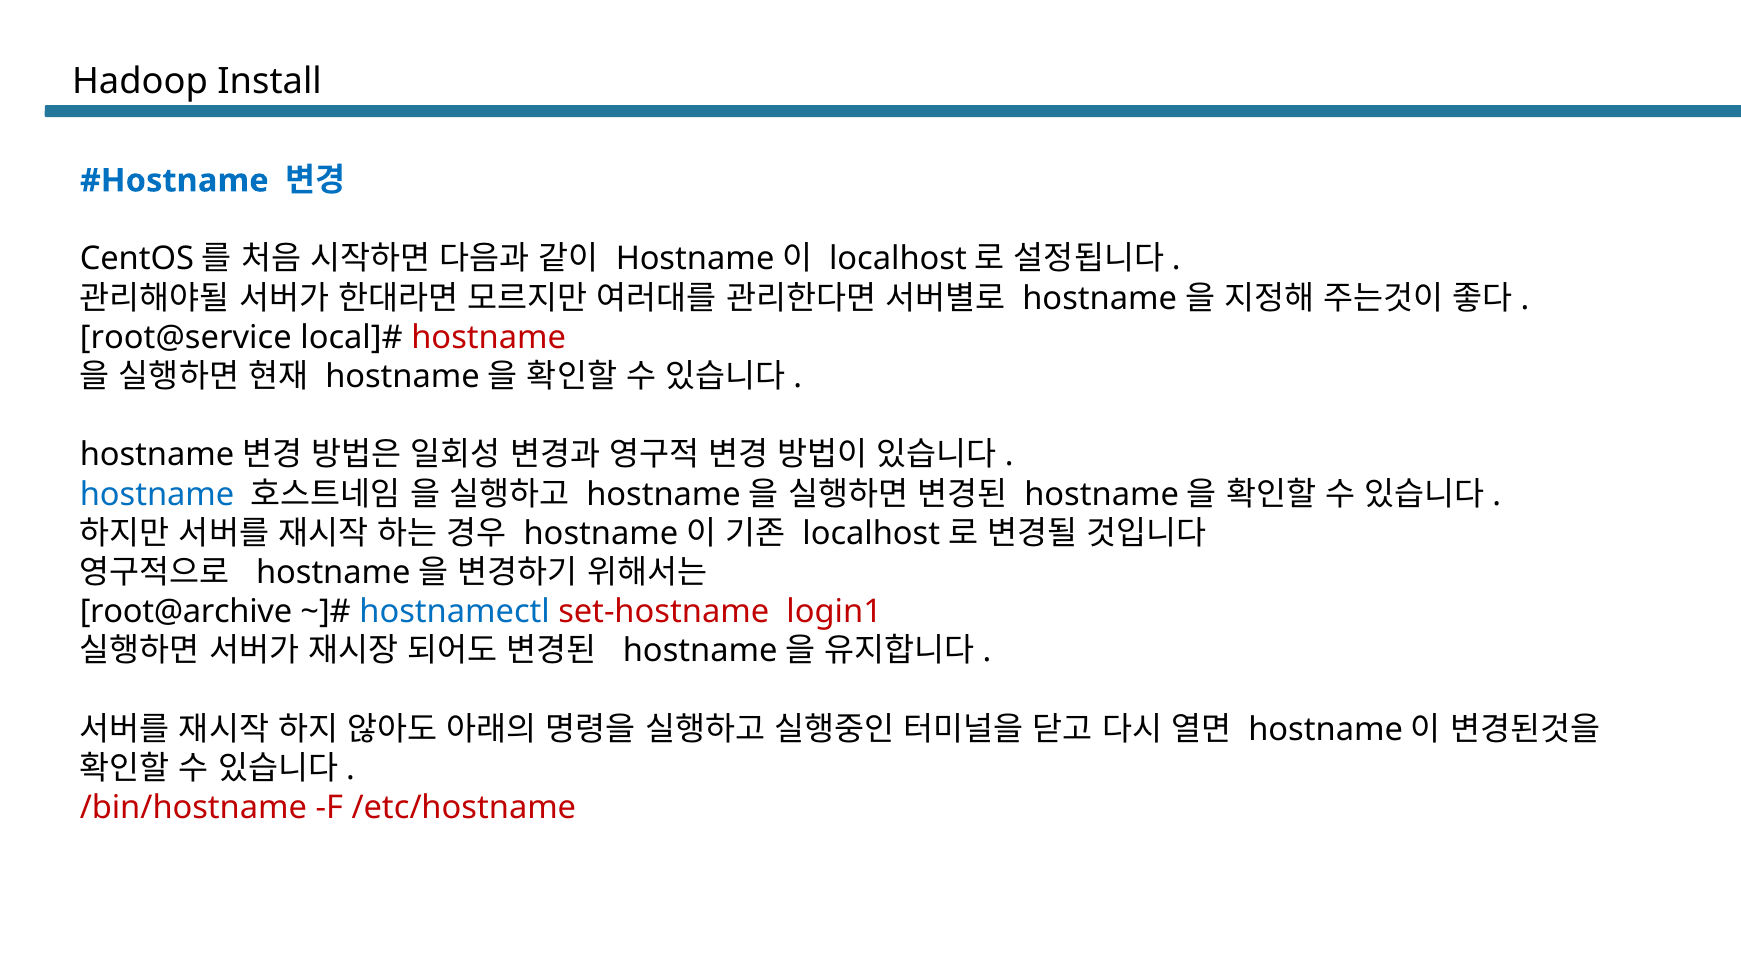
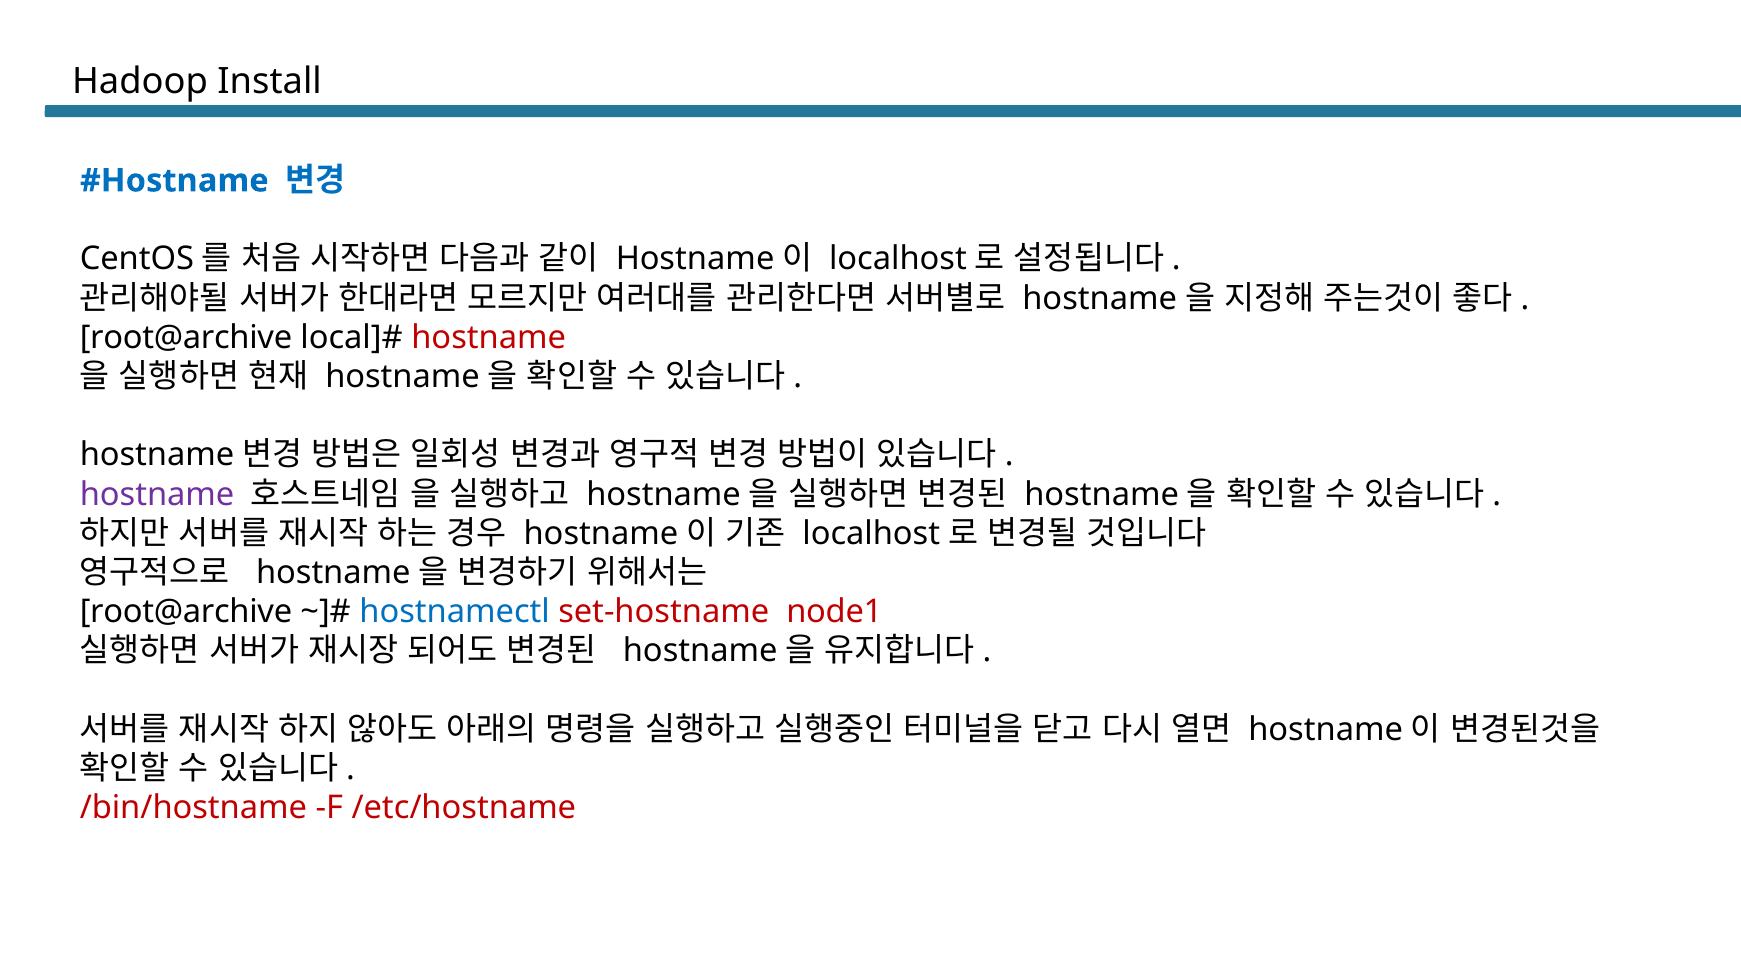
root@service at (186, 337): root@service -> root@archive
hostname at (157, 494) colour: blue -> purple
login1: login1 -> node1
